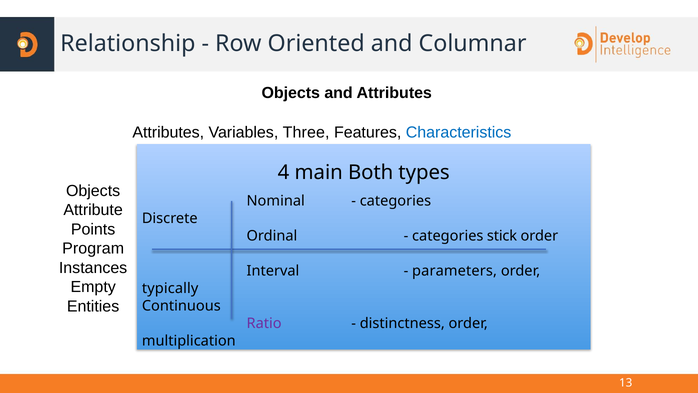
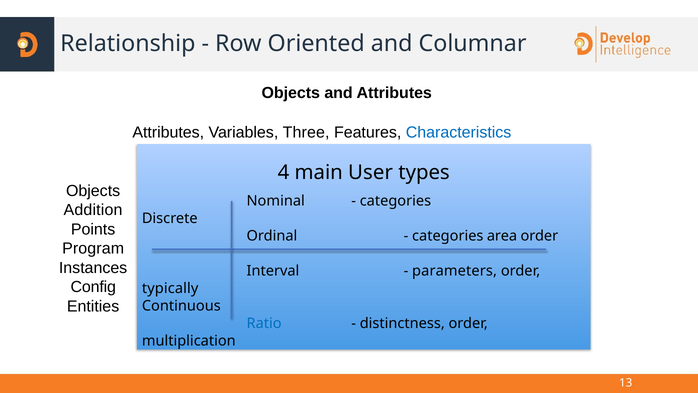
Both: Both -> User
Attribute: Attribute -> Addition
stick: stick -> area
Empty: Empty -> Config
Ratio colour: purple -> blue
